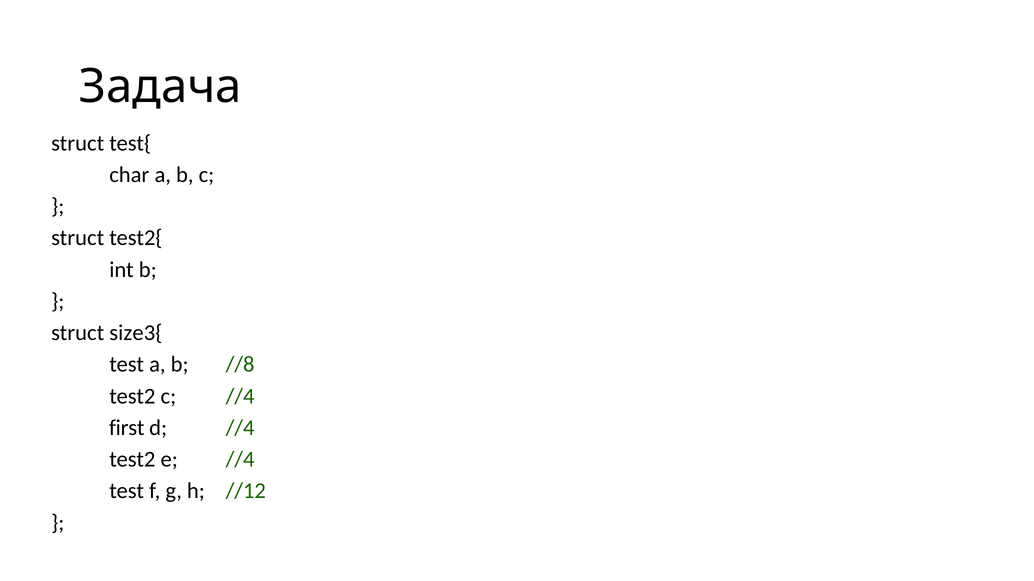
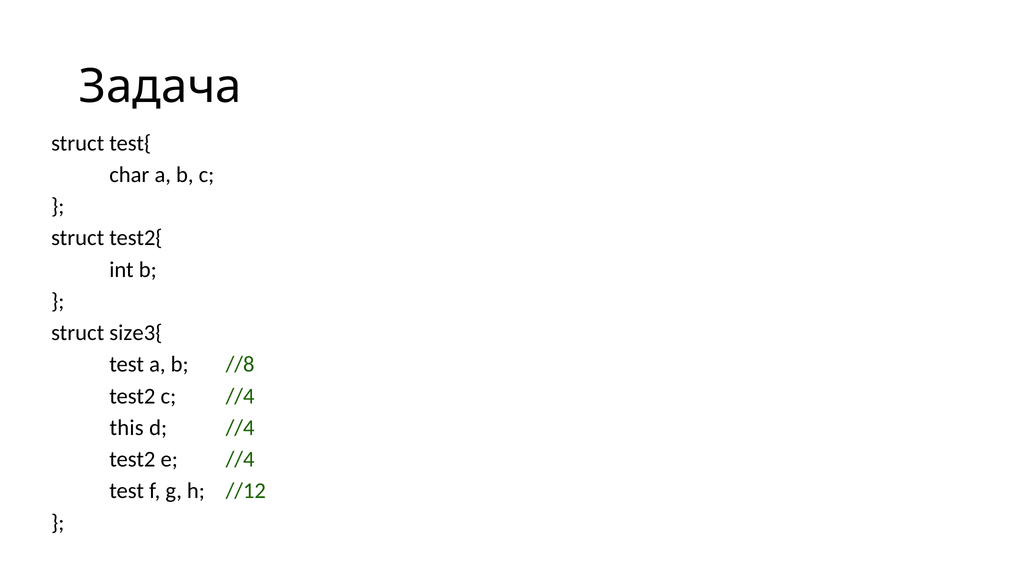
first: first -> this
